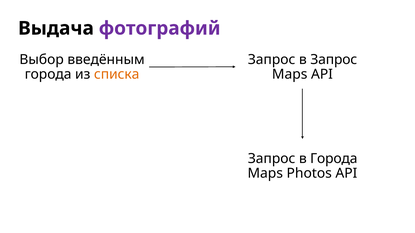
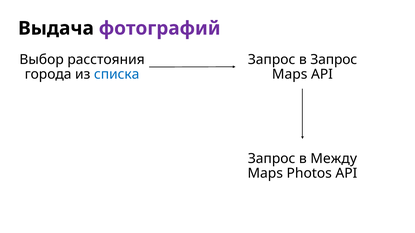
введённым: введённым -> расстояния
списка colour: orange -> blue
в Города: Города -> Между
